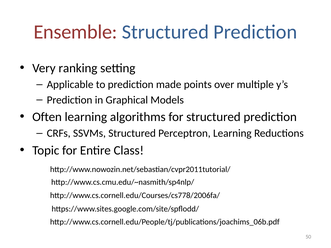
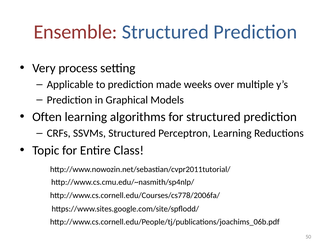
ranking: ranking -> process
points: points -> weeks
